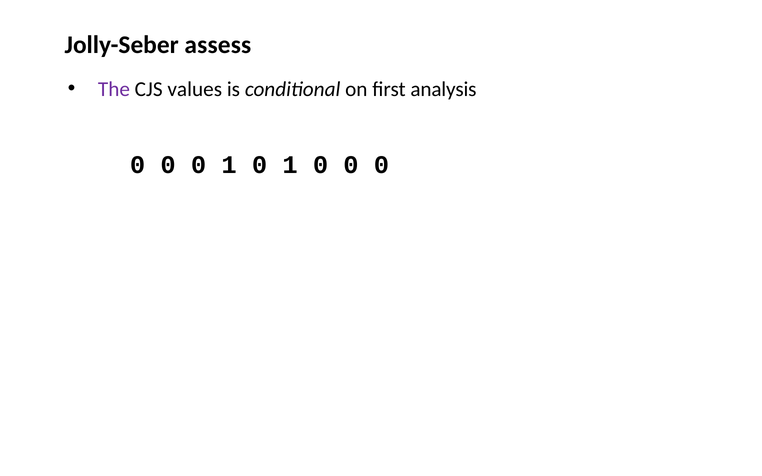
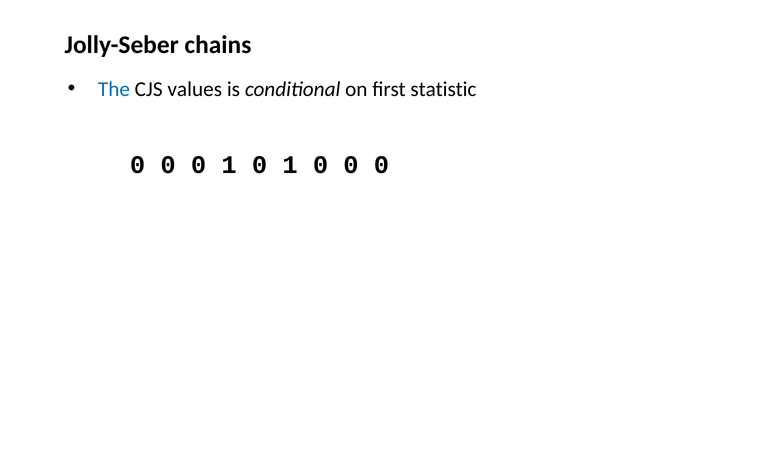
assess: assess -> chains
The colour: purple -> blue
analysis: analysis -> statistic
